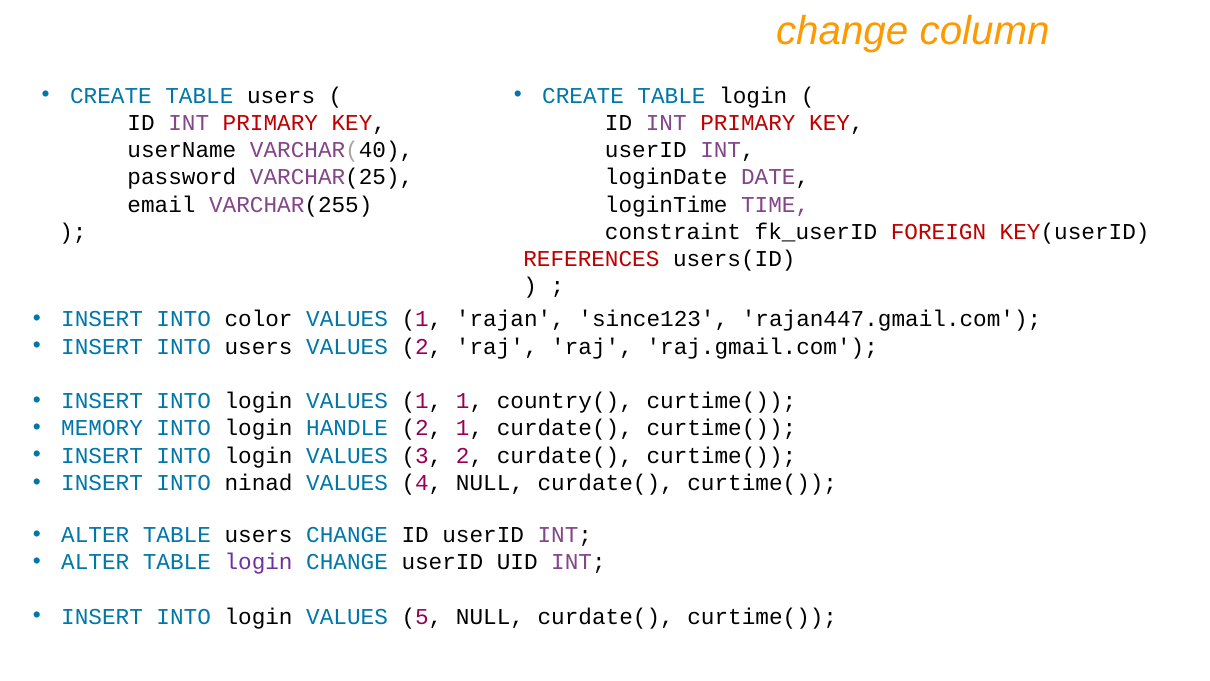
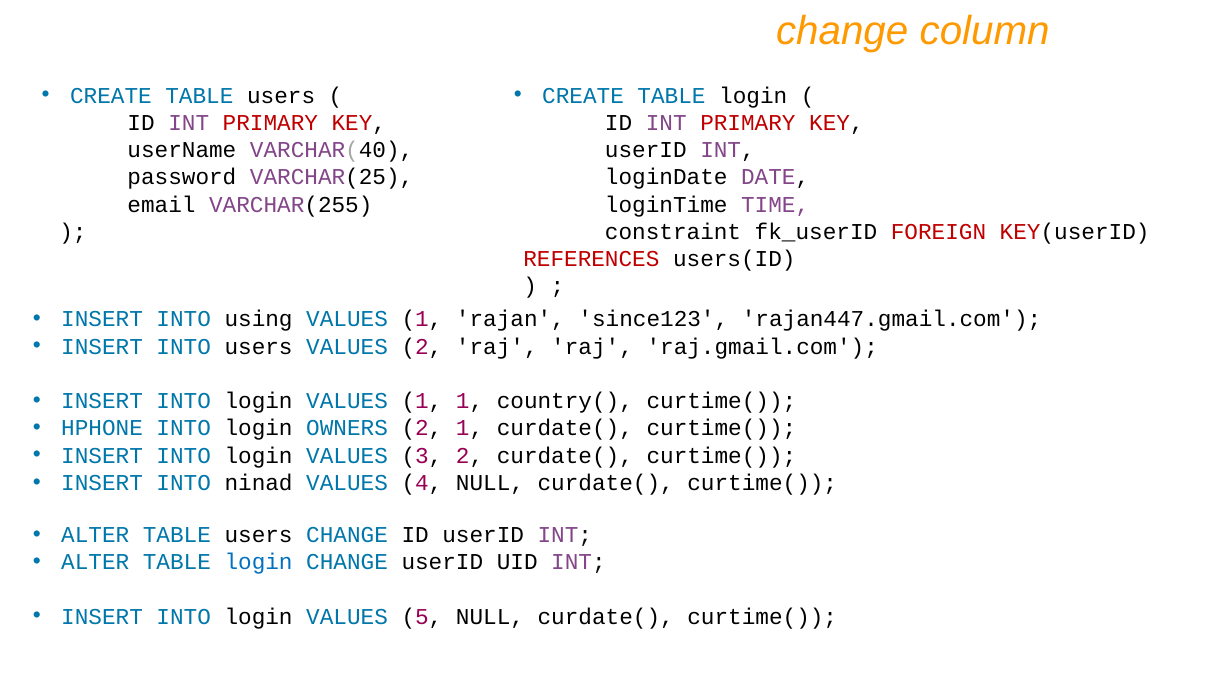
color: color -> using
MEMORY: MEMORY -> HPHONE
HANDLE: HANDLE -> OWNERS
login at (259, 562) colour: purple -> blue
